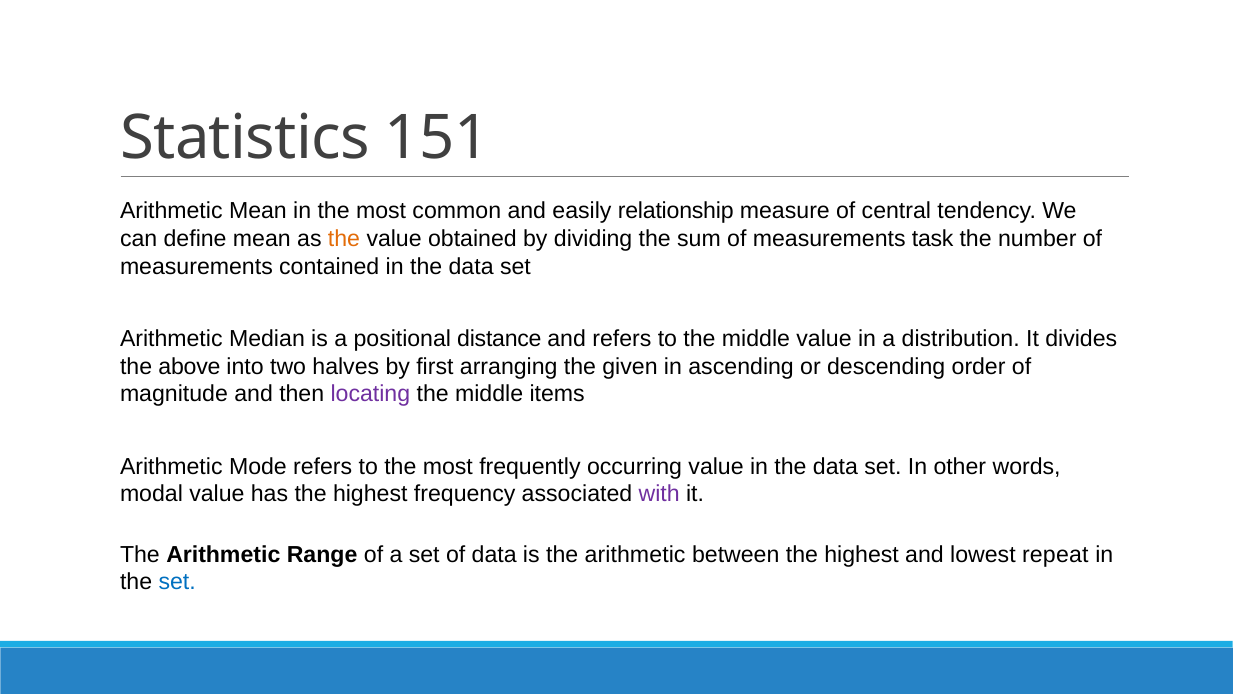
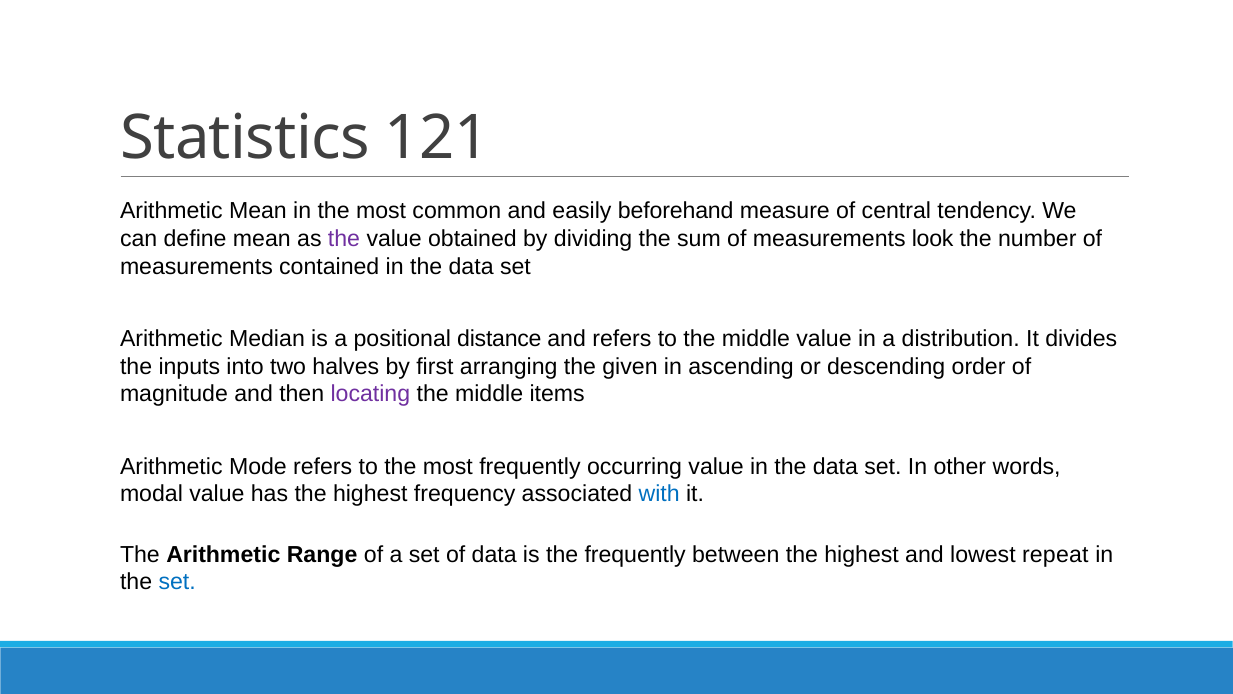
151: 151 -> 121
relationship: relationship -> beforehand
the at (344, 239) colour: orange -> purple
task: task -> look
above: above -> inputs
with colour: purple -> blue
is the arithmetic: arithmetic -> frequently
